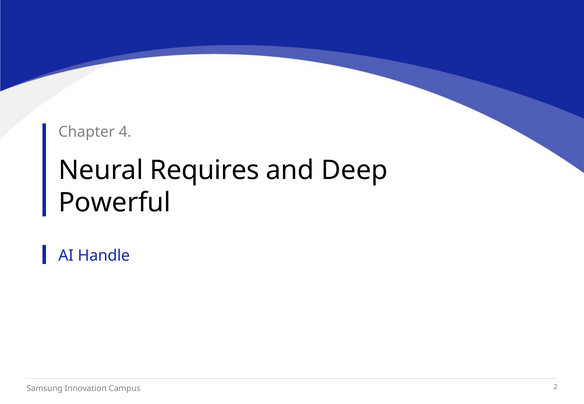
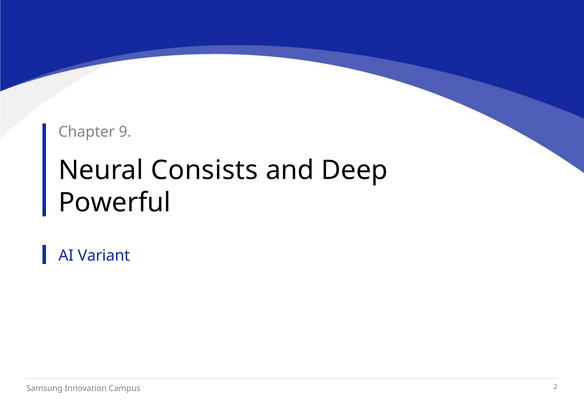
4: 4 -> 9
Requires: Requires -> Consists
Handle: Handle -> Variant
